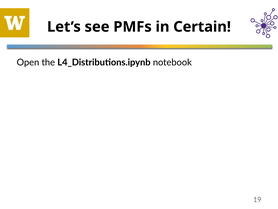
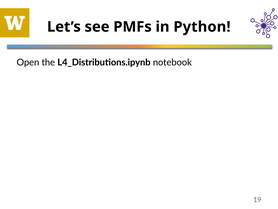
Certain: Certain -> Python
